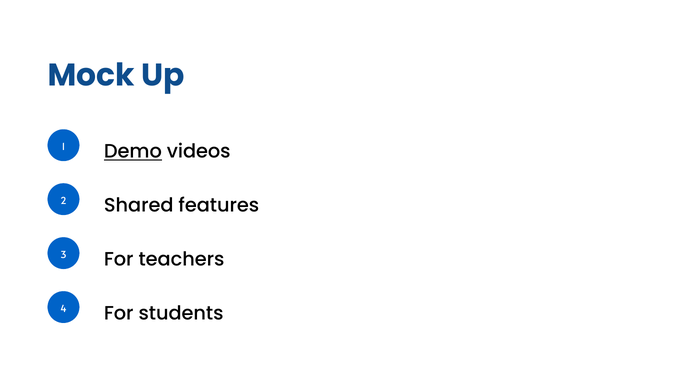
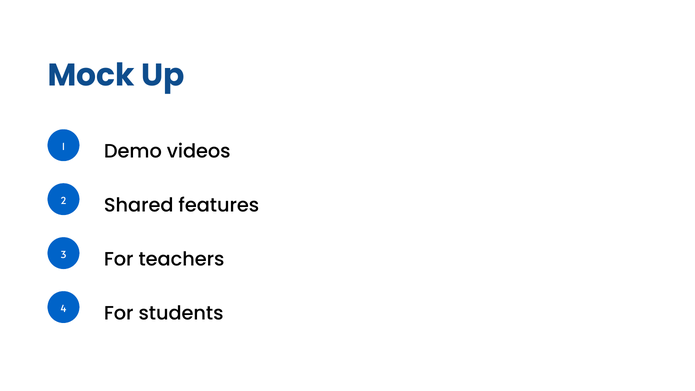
Demo underline: present -> none
